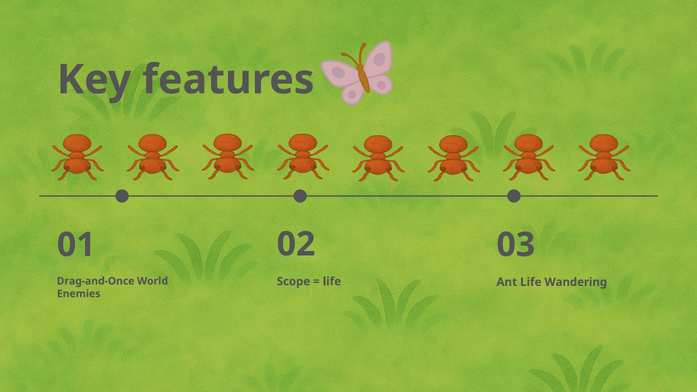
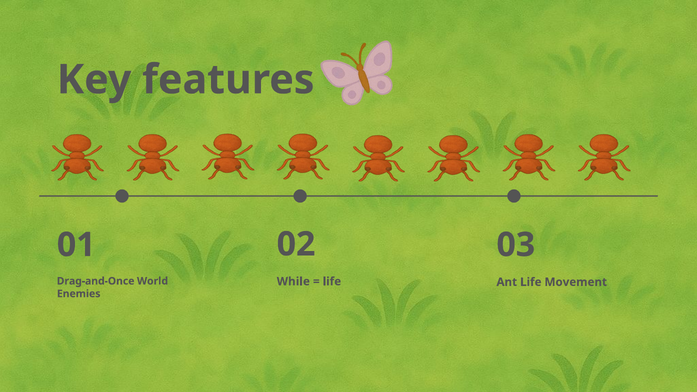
Scope: Scope -> While
Wandering: Wandering -> Movement
